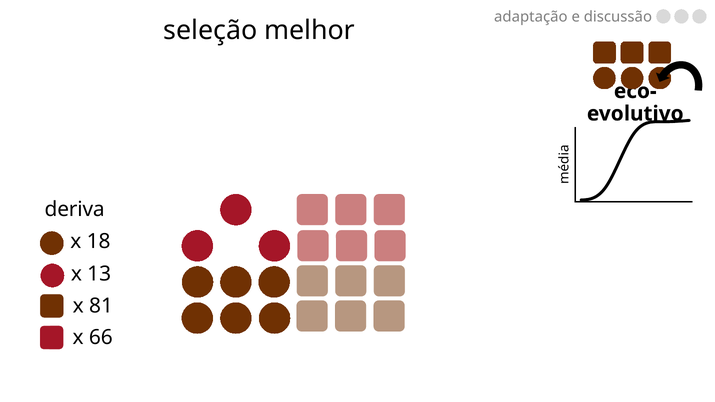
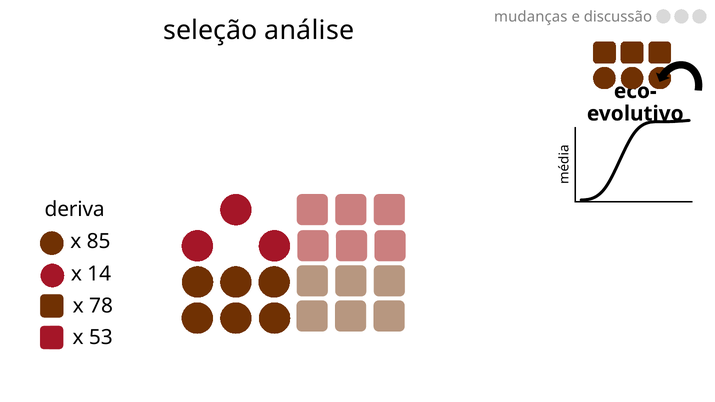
adaptação: adaptação -> mudanças
melhor: melhor -> análise
18: 18 -> 85
13: 13 -> 14
81: 81 -> 78
66: 66 -> 53
